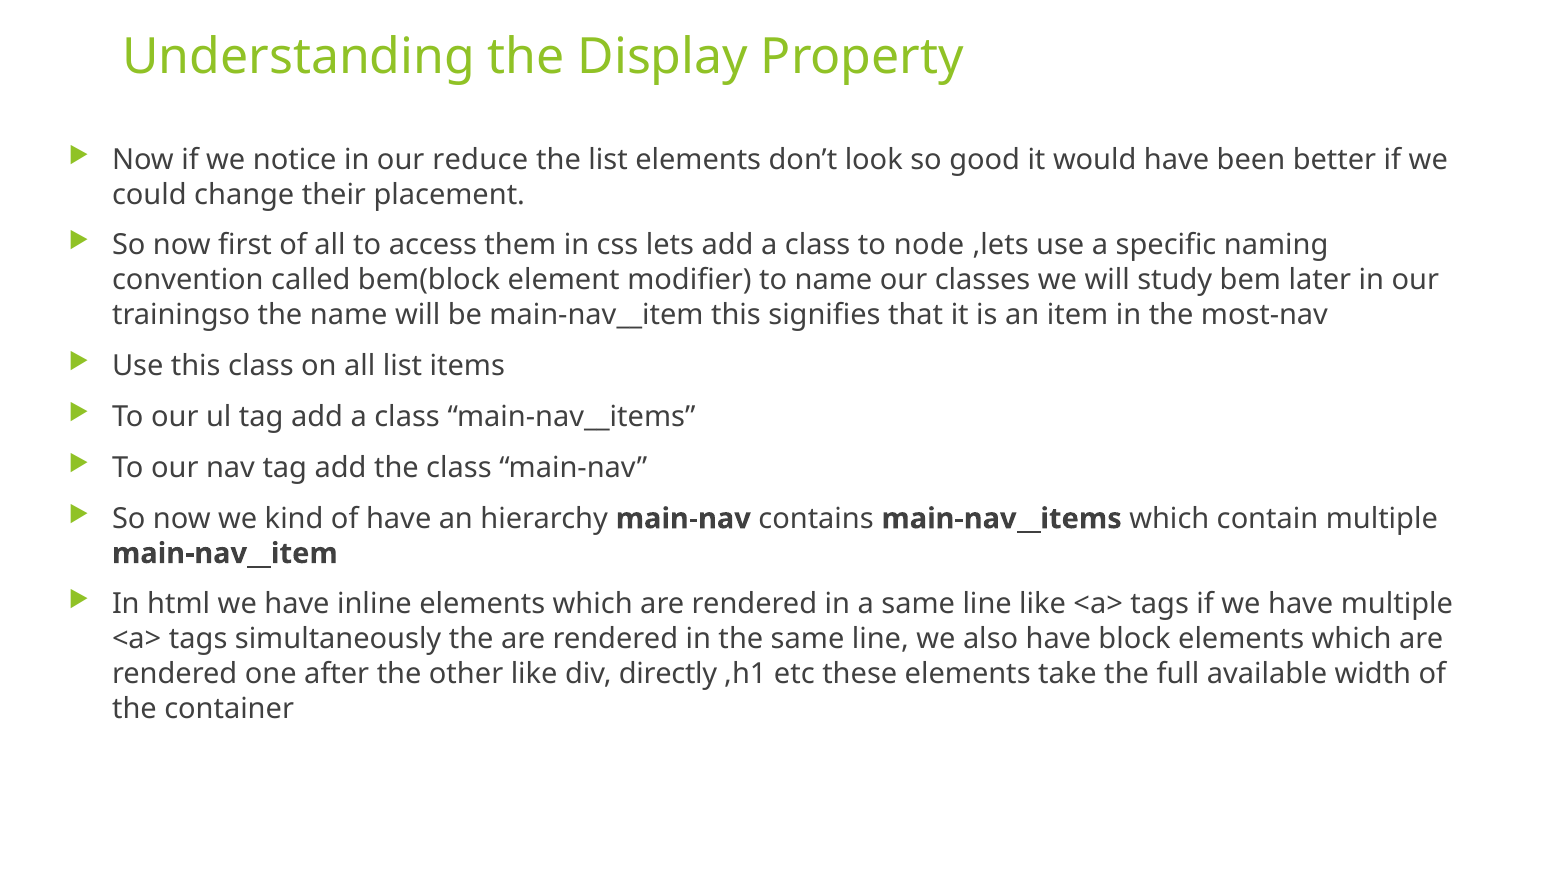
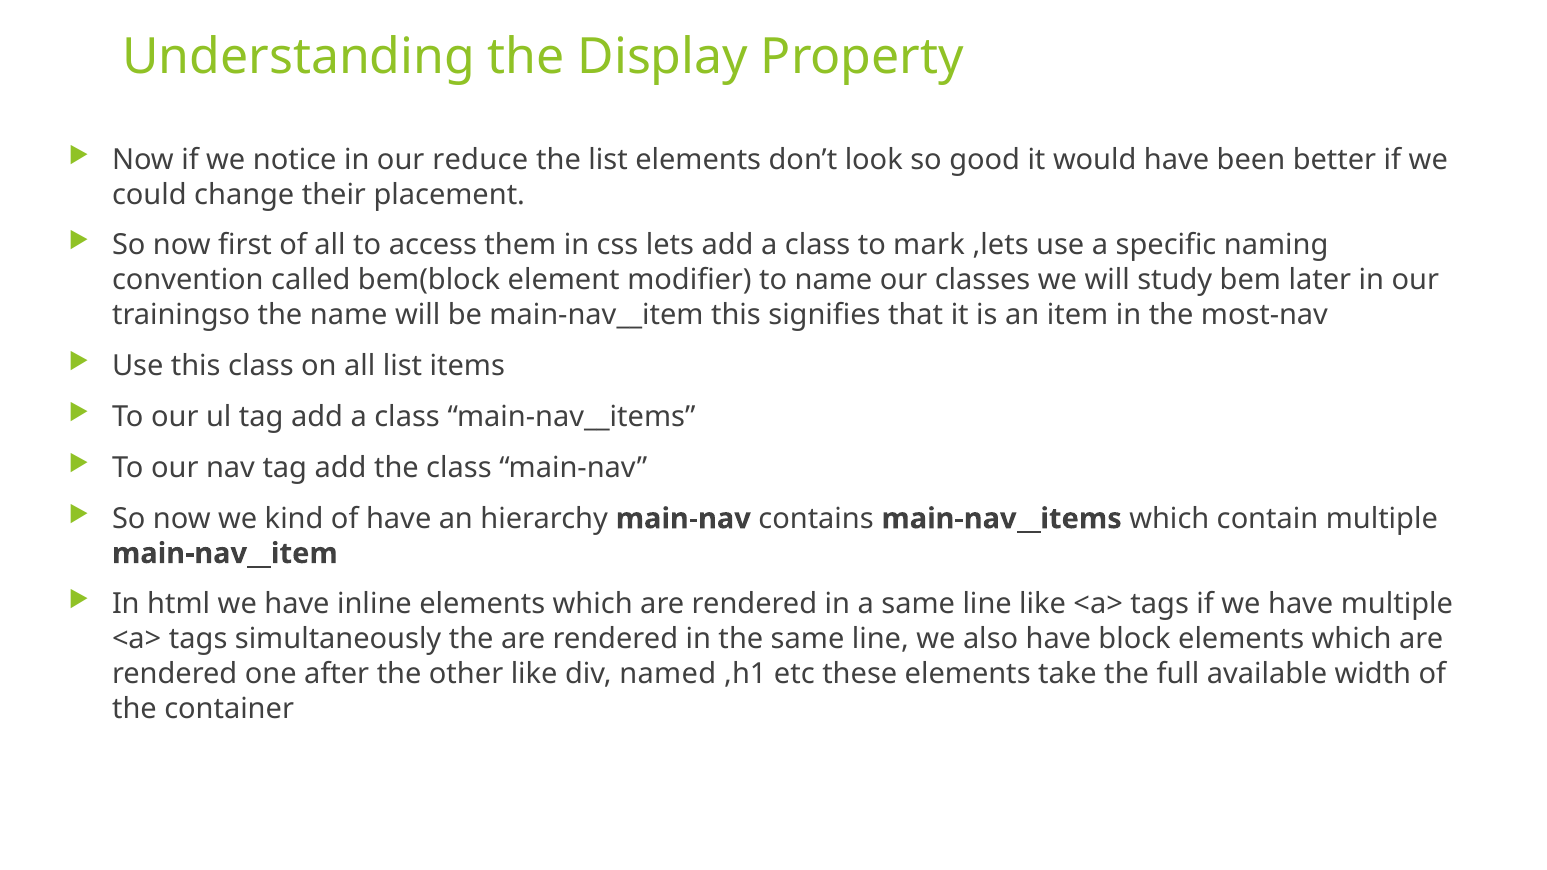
node: node -> mark
directly: directly -> named
